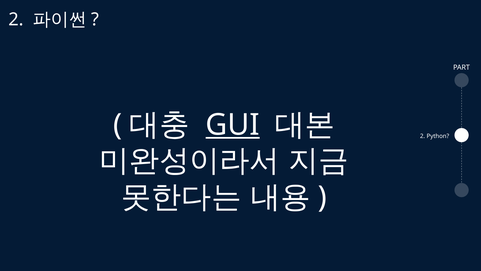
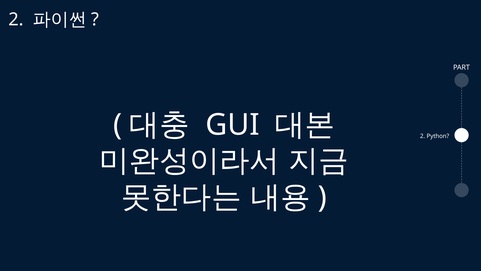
GUI underline: present -> none
